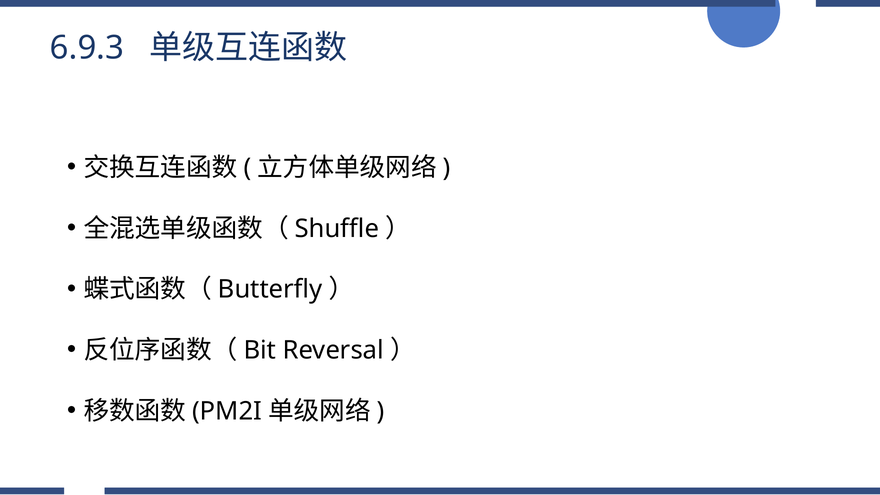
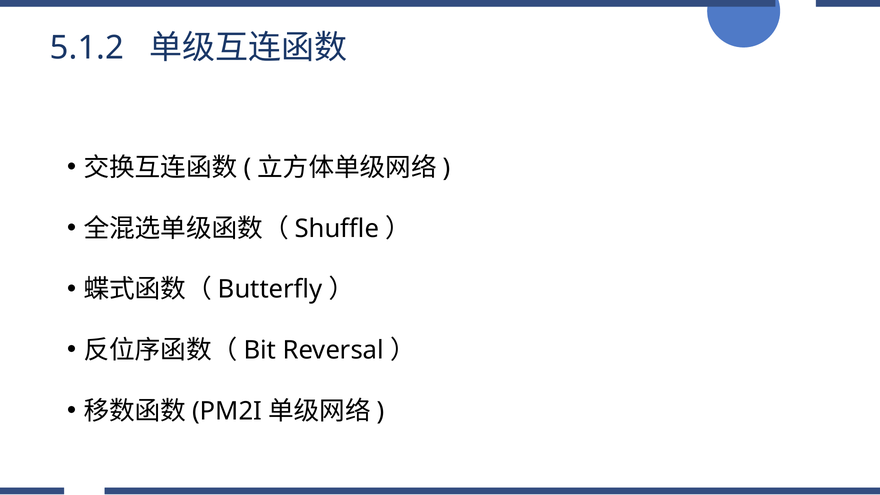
6.9.3: 6.9.3 -> 5.1.2
